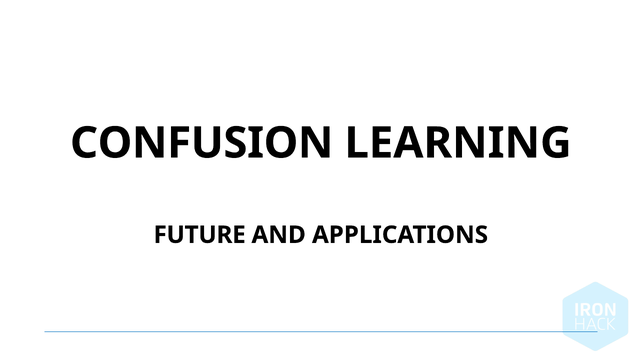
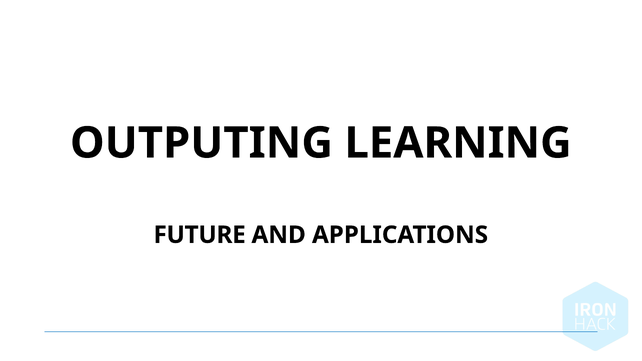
CONFUSION: CONFUSION -> OUTPUTING
